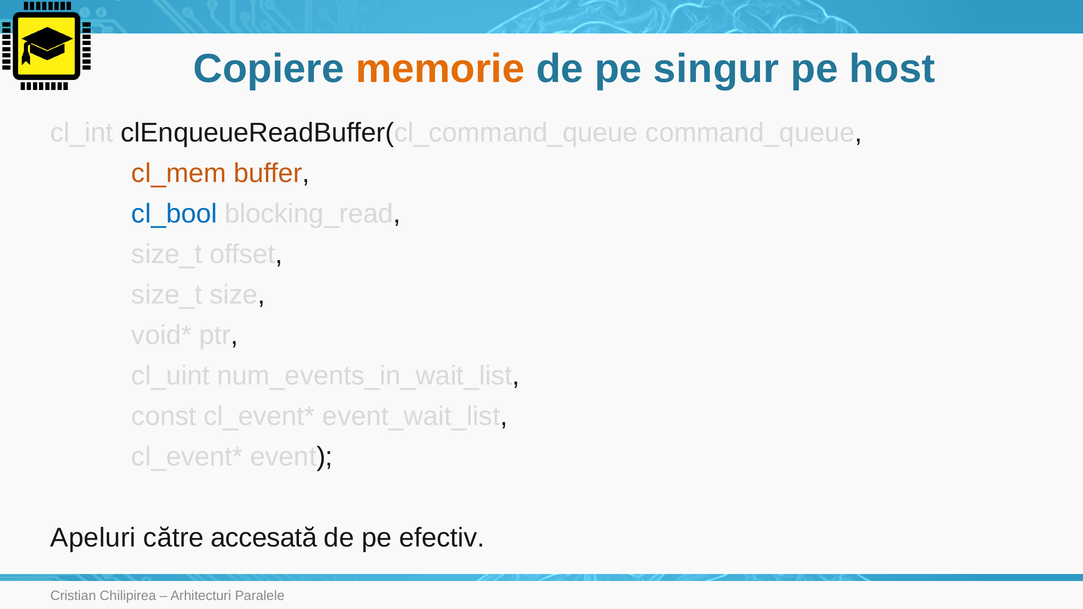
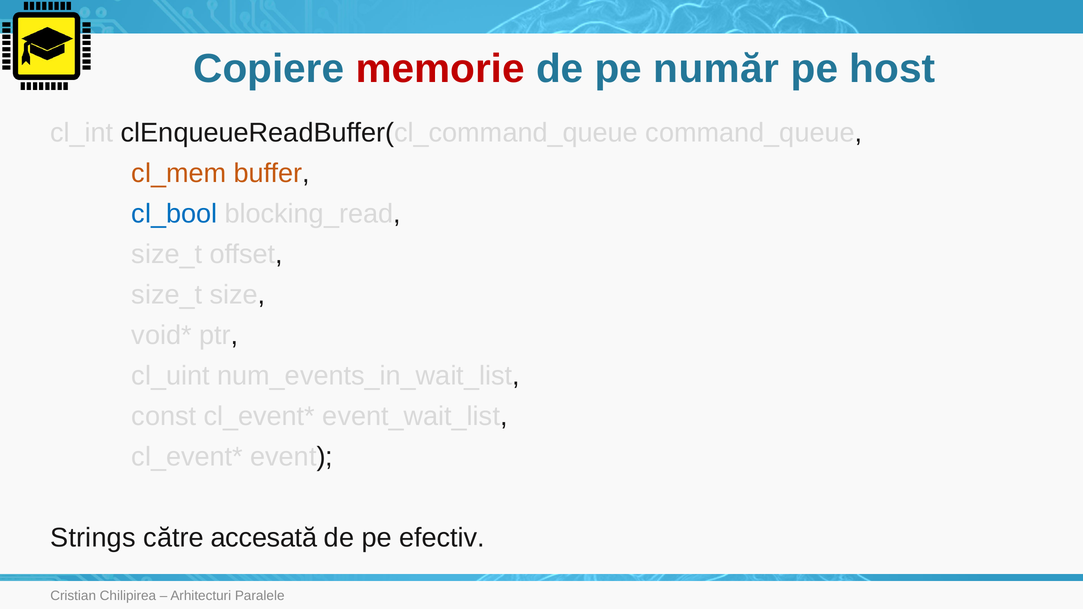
memorie colour: orange -> red
singur: singur -> număr
Apeluri: Apeluri -> Strings
